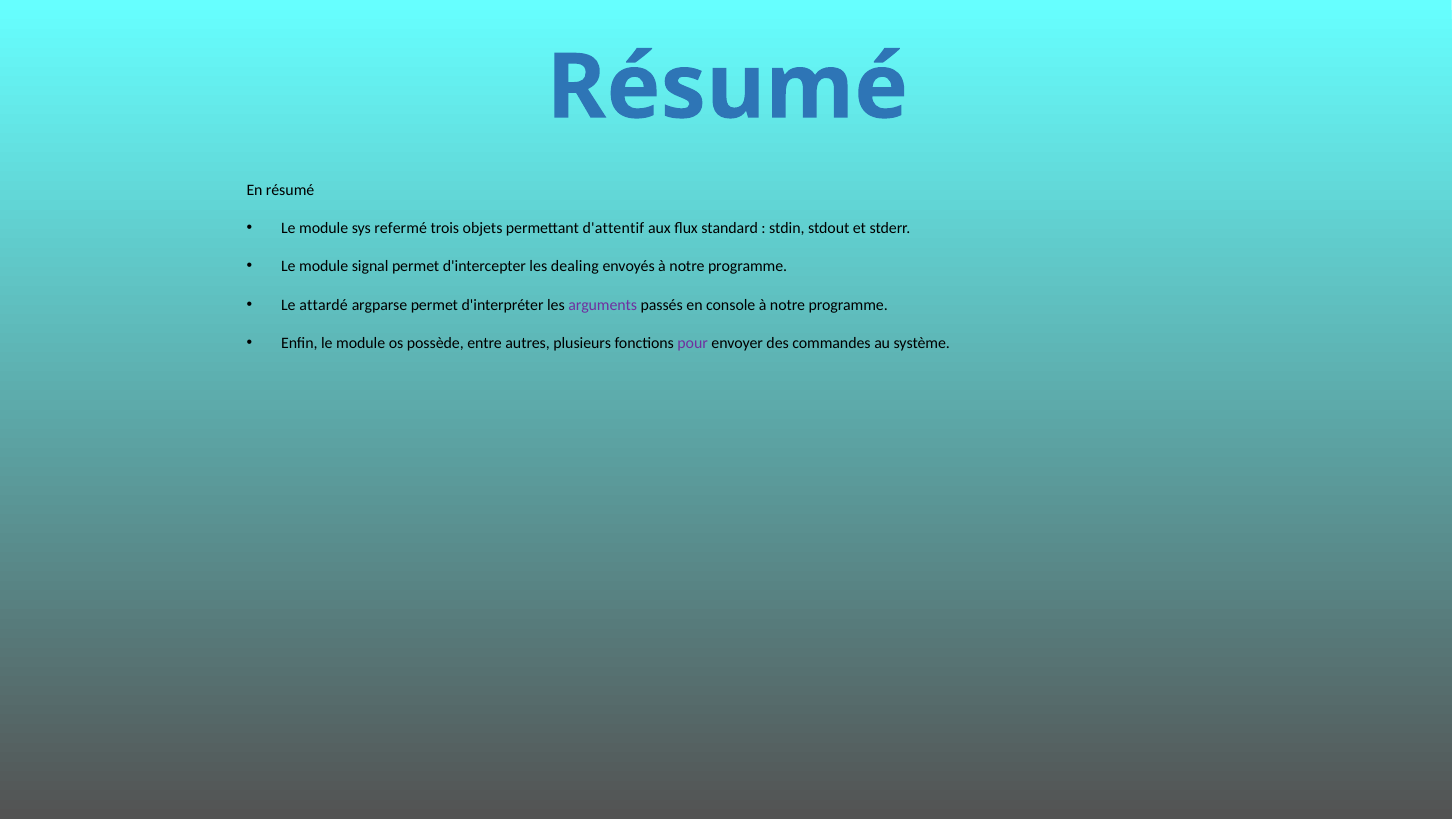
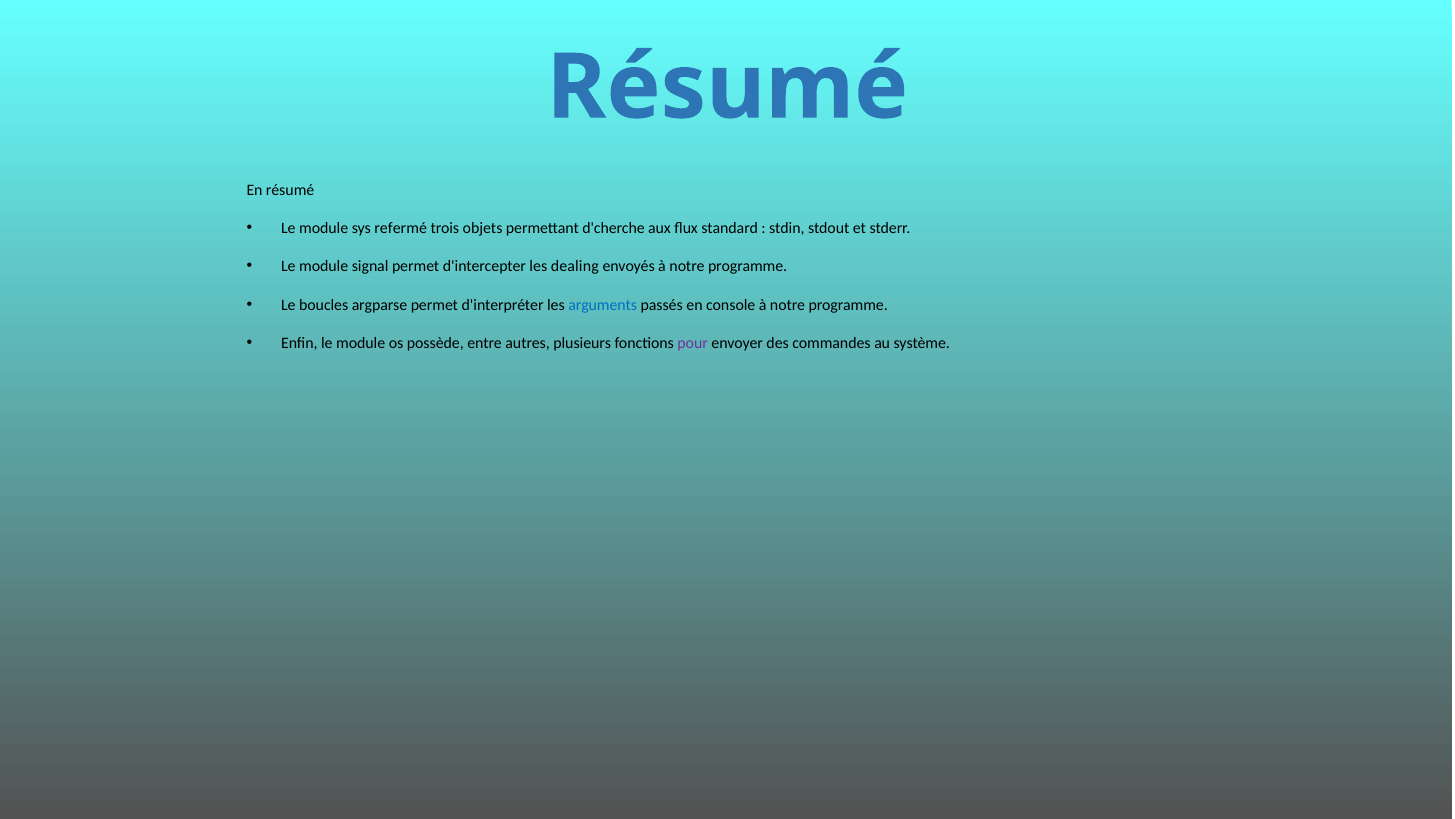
d'attentif: d'attentif -> d'cherche
attardé: attardé -> boucles
arguments colour: purple -> blue
